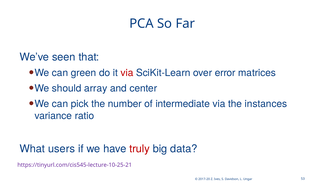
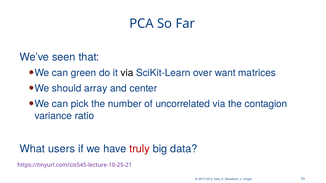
via at (127, 73) colour: red -> black
error: error -> want
intermediate: intermediate -> uncorrelated
instances: instances -> contagion
